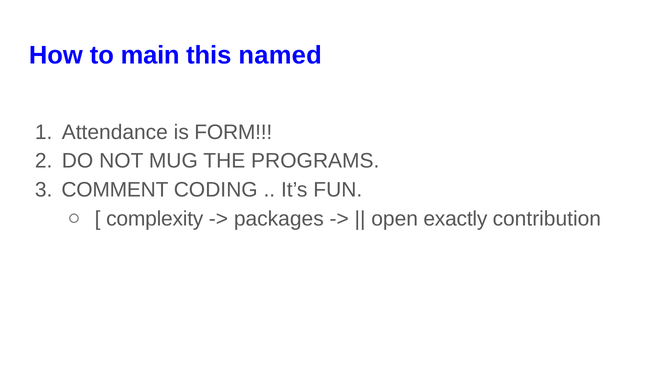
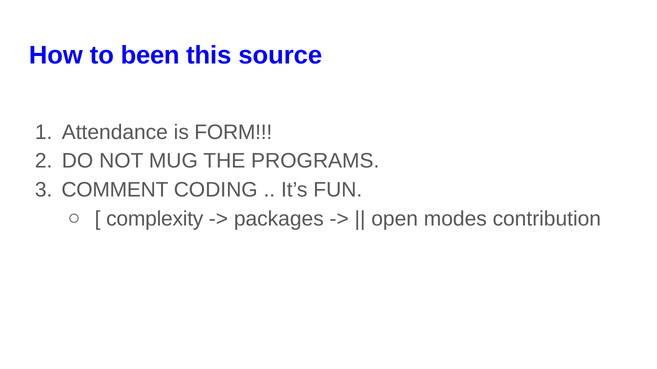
main: main -> been
named: named -> source
exactly: exactly -> modes
